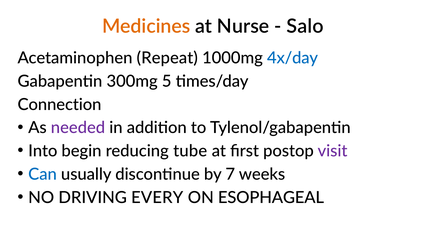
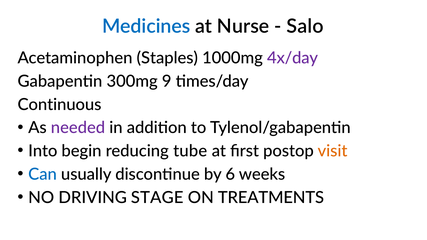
Medicines colour: orange -> blue
Repeat: Repeat -> Staples
4x/day colour: blue -> purple
5: 5 -> 9
Connection: Connection -> Continuous
visit colour: purple -> orange
7: 7 -> 6
EVERY: EVERY -> STAGE
ESOPHAGEAL: ESOPHAGEAL -> TREATMENTS
